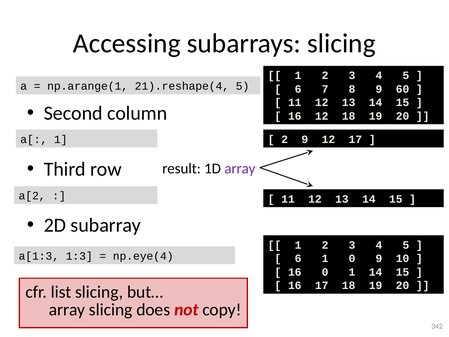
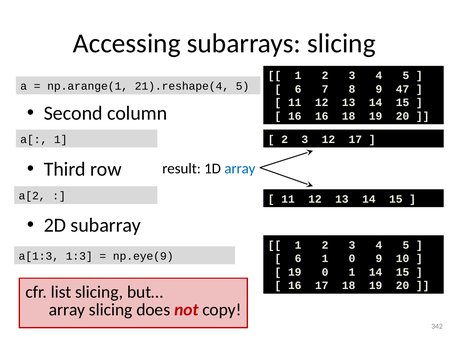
60: 60 -> 47
16 12: 12 -> 16
9 at (305, 139): 9 -> 3
array at (240, 169) colour: purple -> blue
np.eye(4: np.eye(4 -> np.eye(9
16 at (295, 272): 16 -> 19
